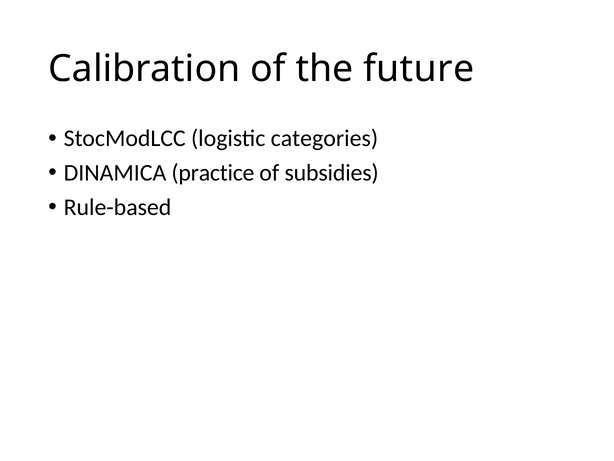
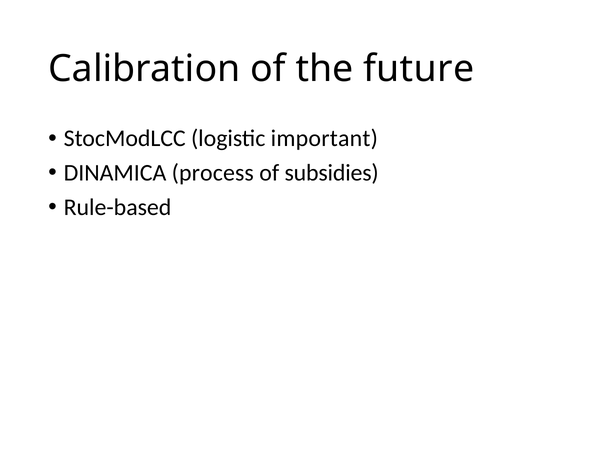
categories: categories -> important
practice: practice -> process
